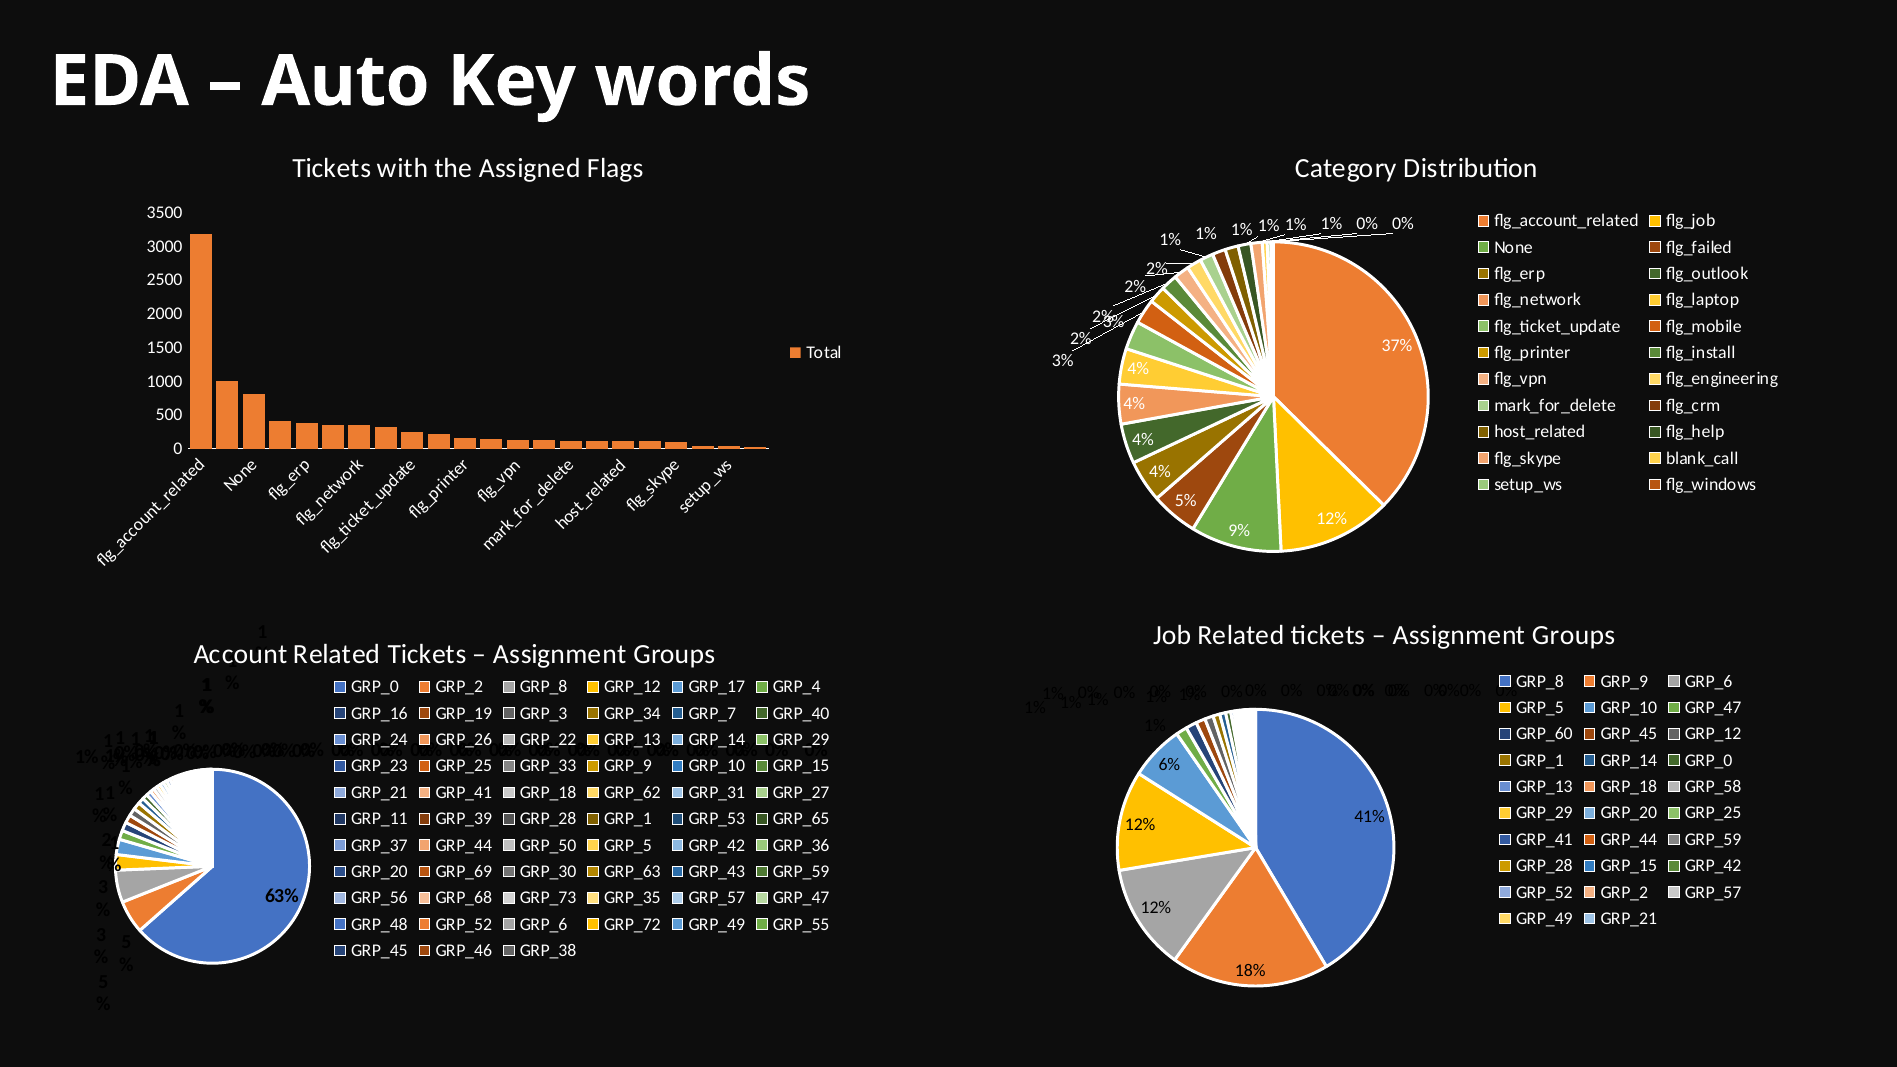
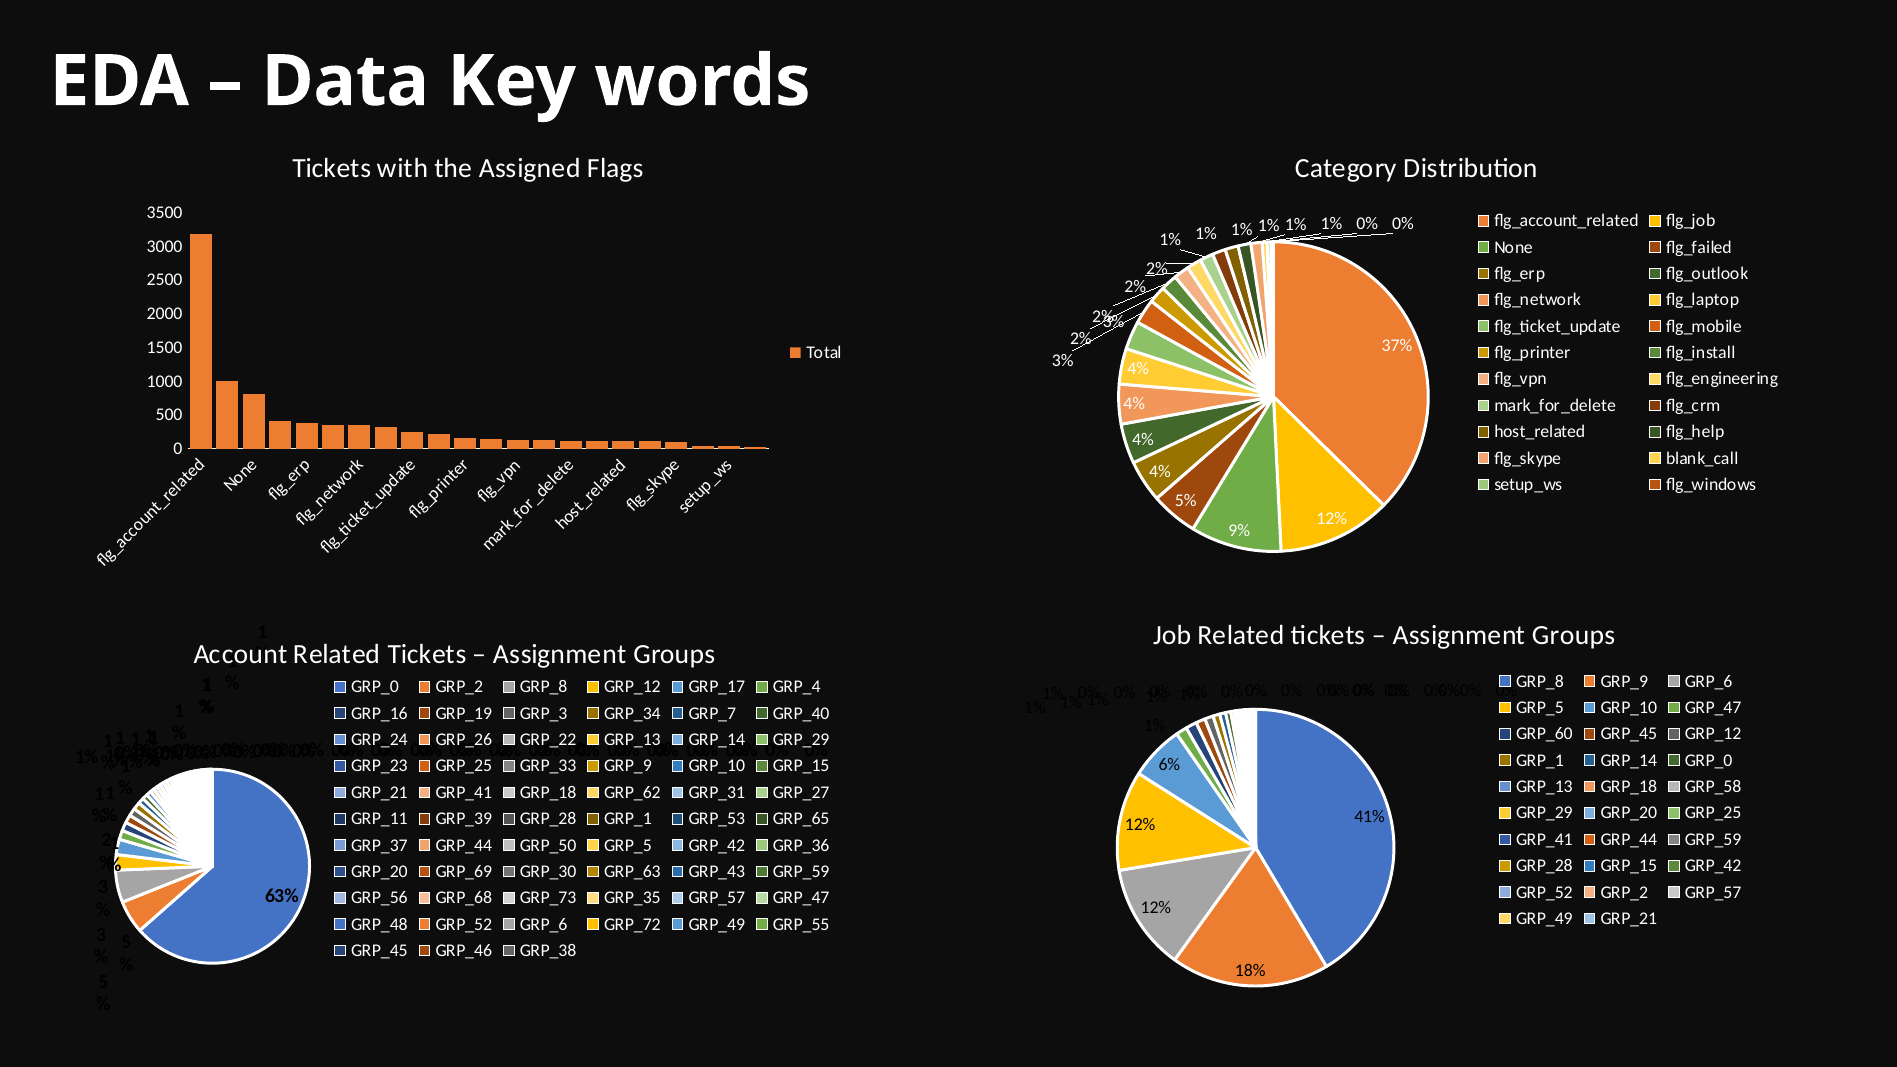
Auto: Auto -> Data
